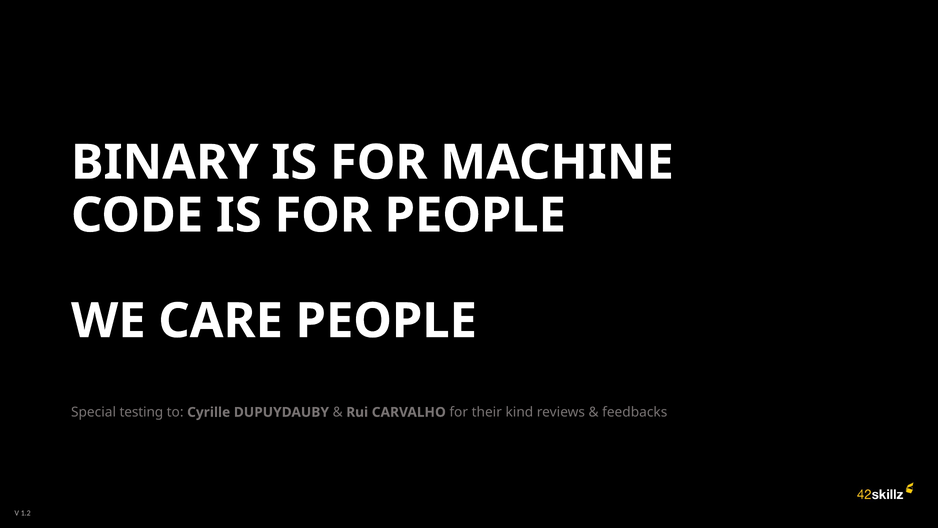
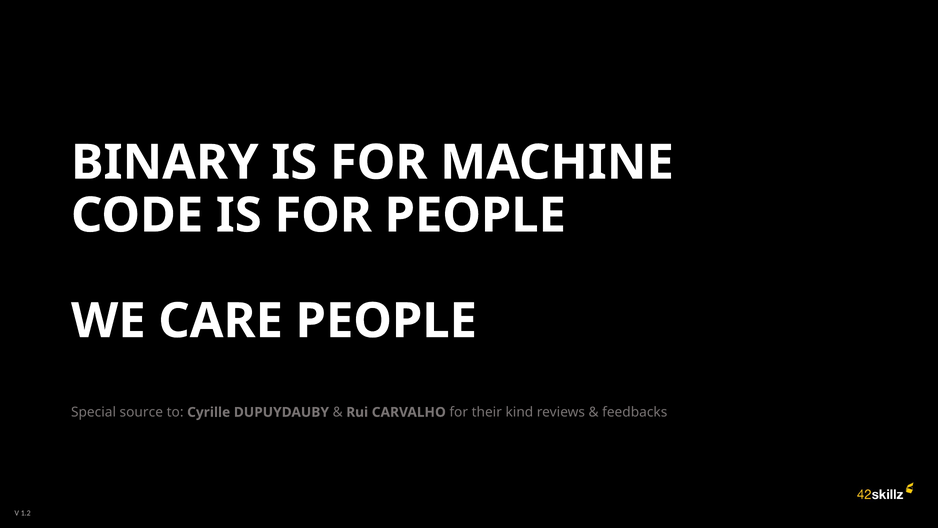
testing: testing -> source
